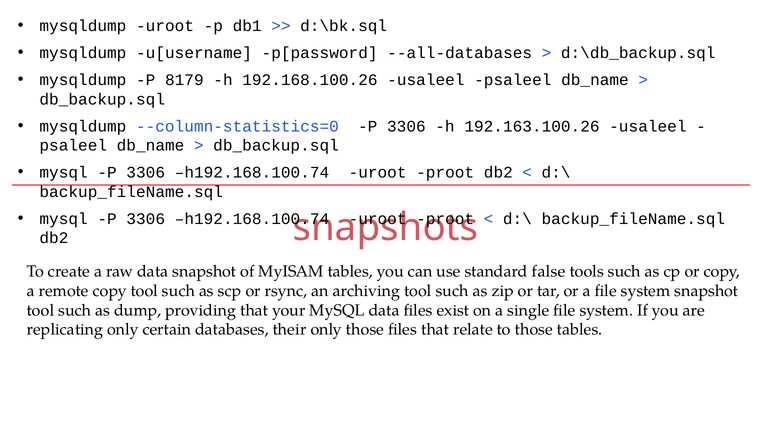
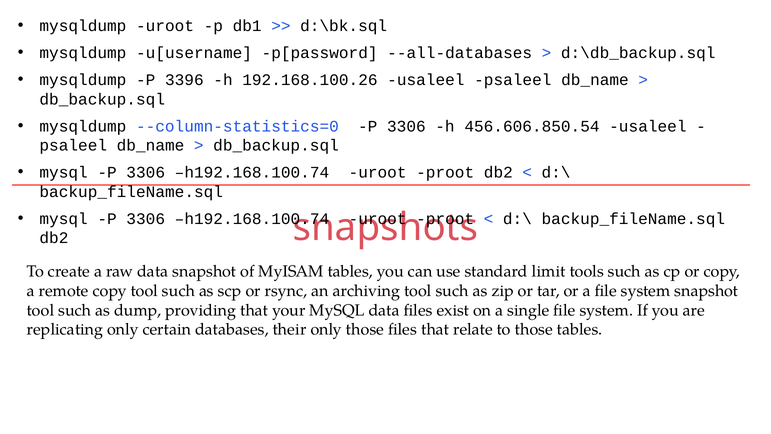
8179: 8179 -> 3396
192.163.100.26: 192.163.100.26 -> 456.606.850.54
false: false -> limit
